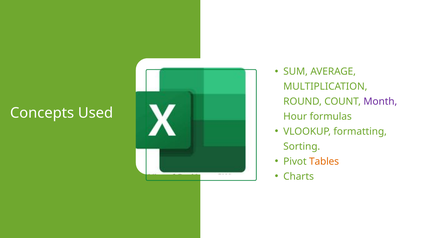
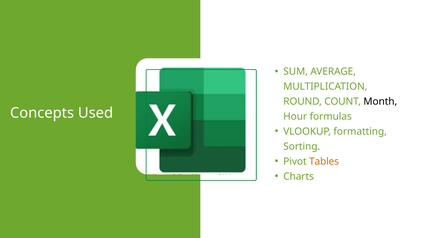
Month colour: purple -> black
